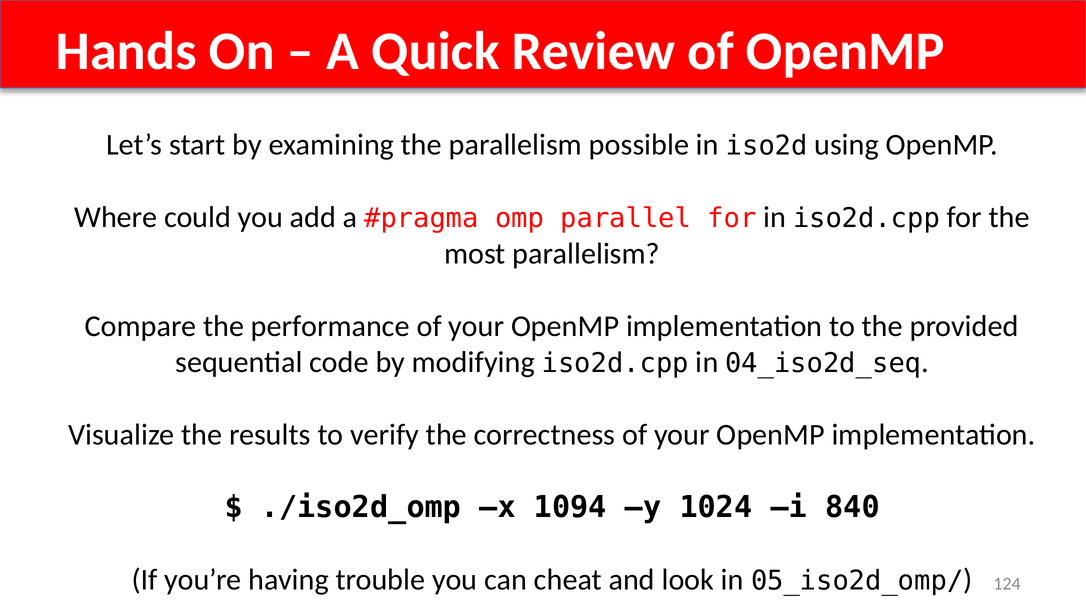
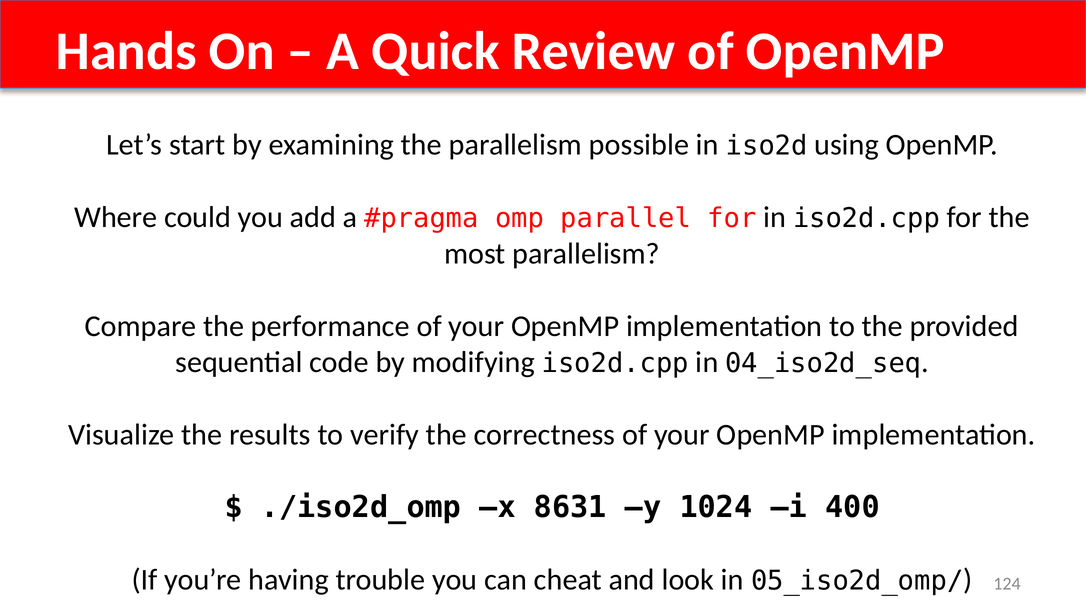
1094: 1094 -> 8631
840: 840 -> 400
